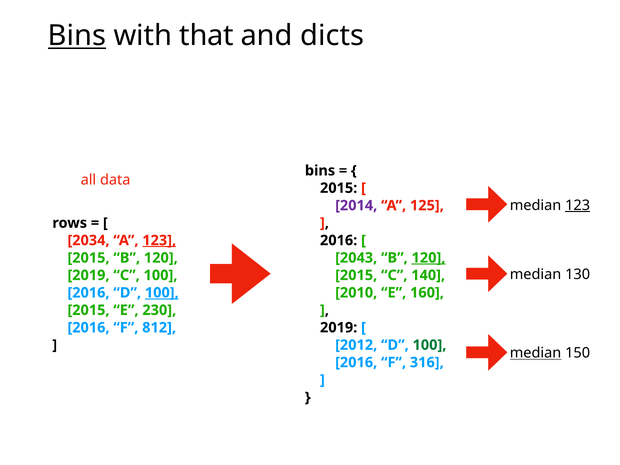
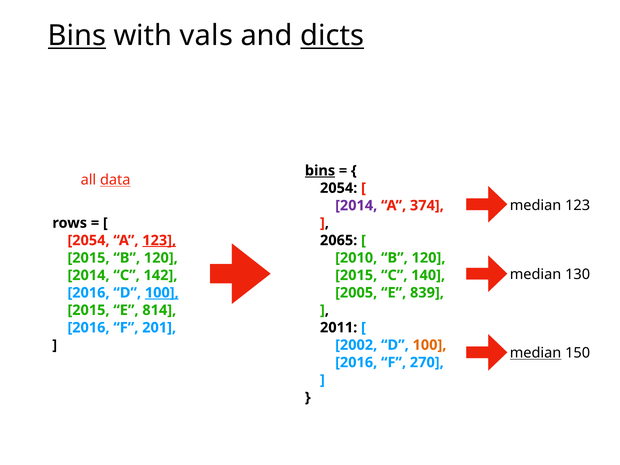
that: that -> vals
dicts underline: none -> present
bins at (320, 171) underline: none -> present
data underline: none -> present
2015 at (339, 188): 2015 -> 2054
123 at (578, 205) underline: present -> none
125: 125 -> 374
2034 at (89, 240): 2034 -> 2054
2016 at (339, 240): 2016 -> 2065
2043: 2043 -> 2010
120 at (429, 258) underline: present -> none
2019 at (89, 275): 2019 -> 2014
C 100: 100 -> 142
2010: 2010 -> 2005
160: 160 -> 839
230: 230 -> 814
812: 812 -> 201
2019 at (339, 328): 2019 -> 2011
2012: 2012 -> 2002
100 at (429, 345) colour: green -> orange
316: 316 -> 270
